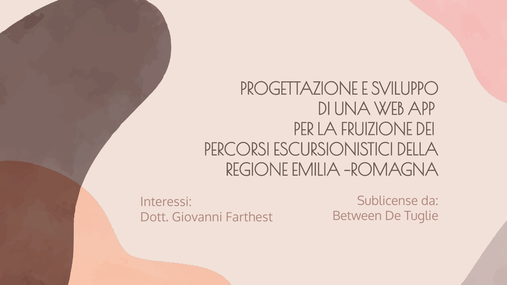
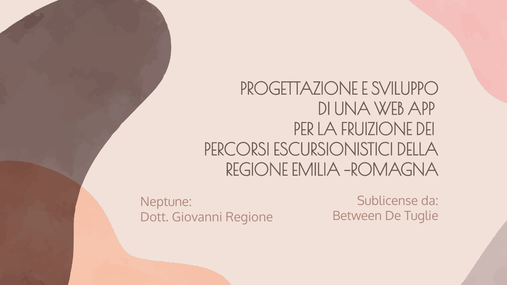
Interessi: Interessi -> Neptune
Giovanni Farthest: Farthest -> Regione
